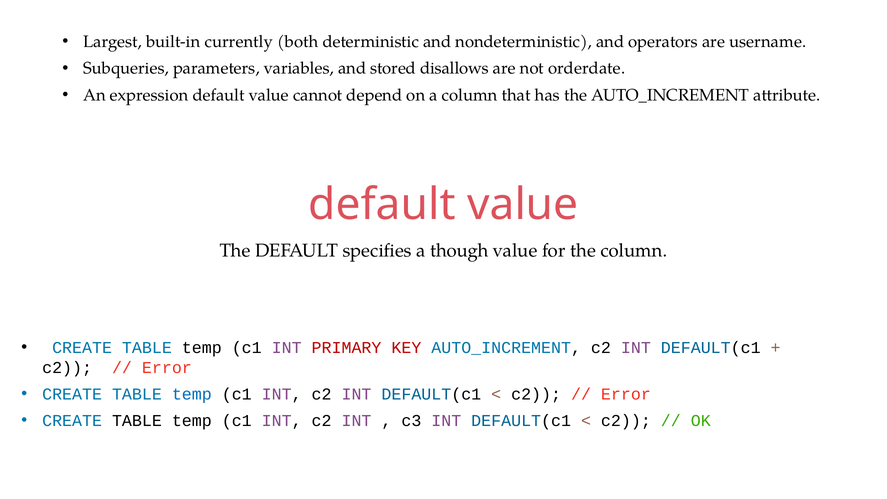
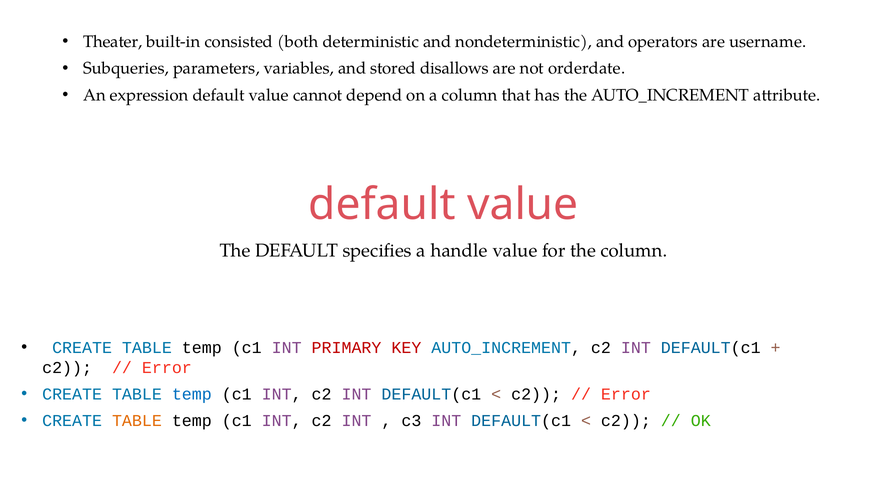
Largest: Largest -> Theater
currently: currently -> consisted
though: though -> handle
TABLE at (137, 421) colour: black -> orange
